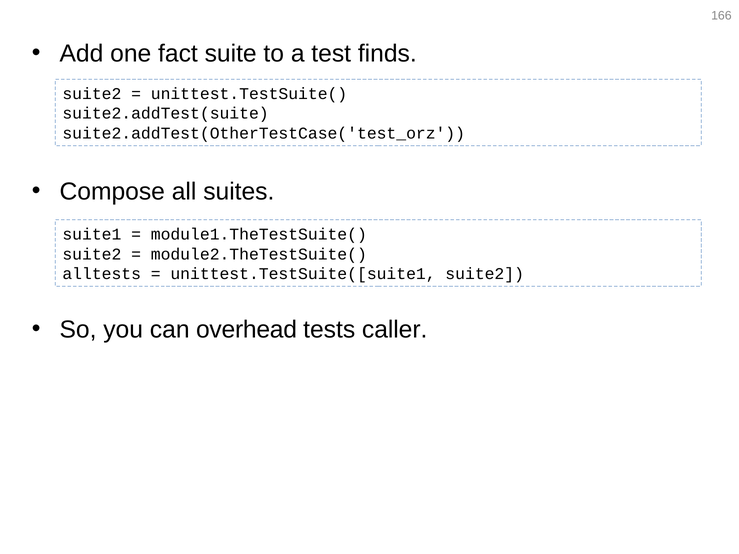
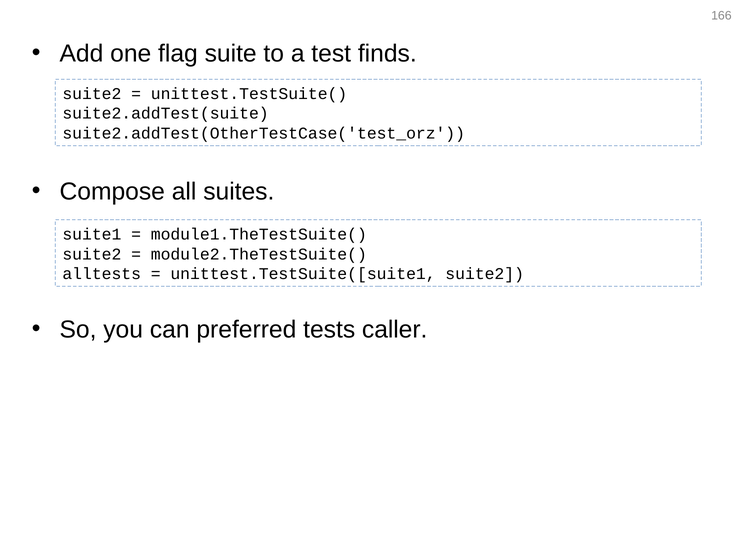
fact: fact -> flag
overhead: overhead -> preferred
